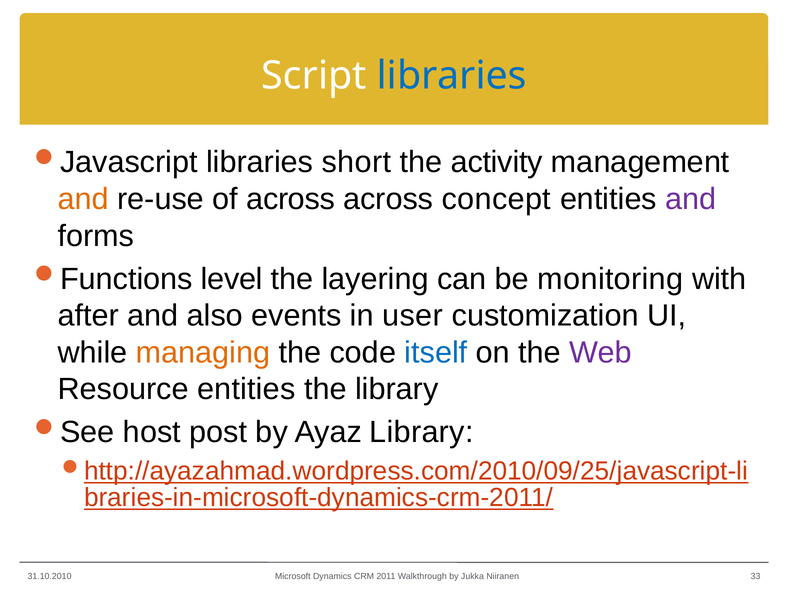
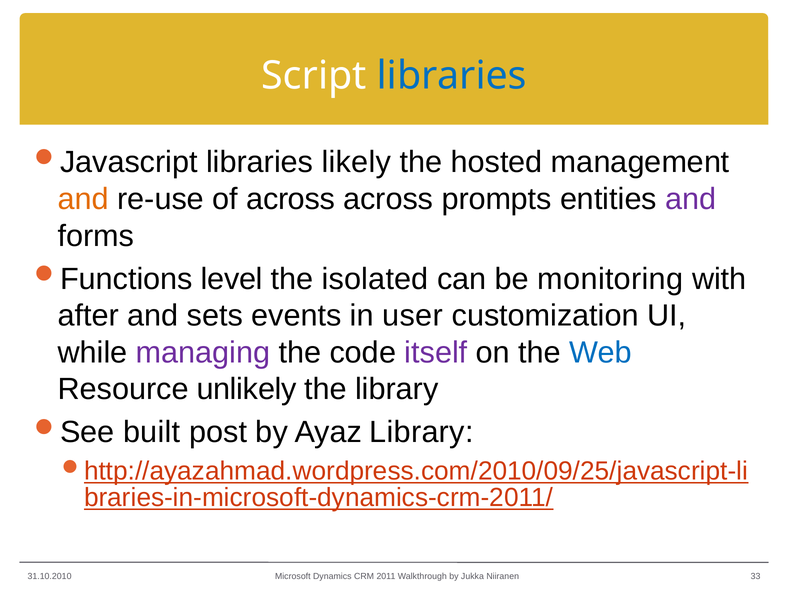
short: short -> likely
activity: activity -> hosted
concept: concept -> prompts
layering: layering -> isolated
also: also -> sets
managing colour: orange -> purple
itself colour: blue -> purple
Web colour: purple -> blue
Resource entities: entities -> unlikely
host: host -> built
